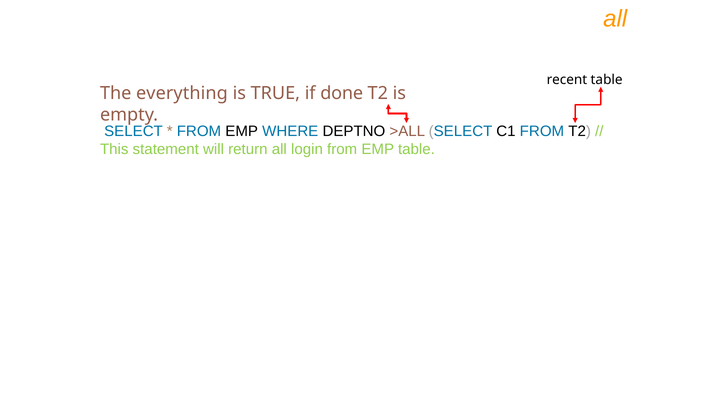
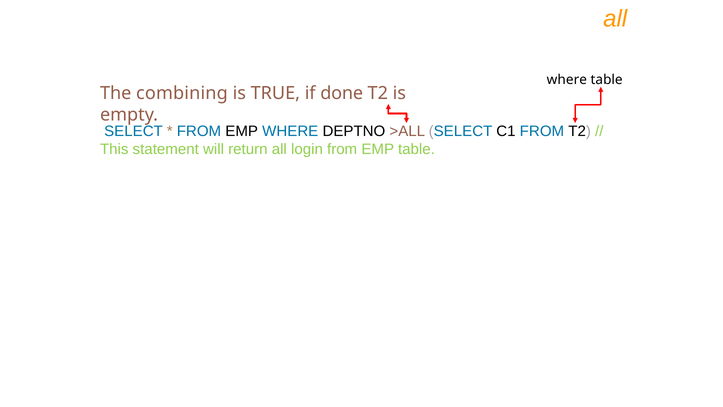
recent at (567, 80): recent -> where
everything: everything -> combining
